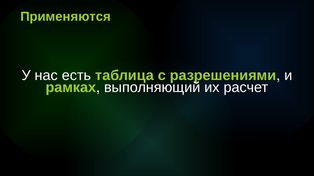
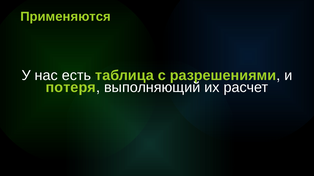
рамках: рамках -> потеря
